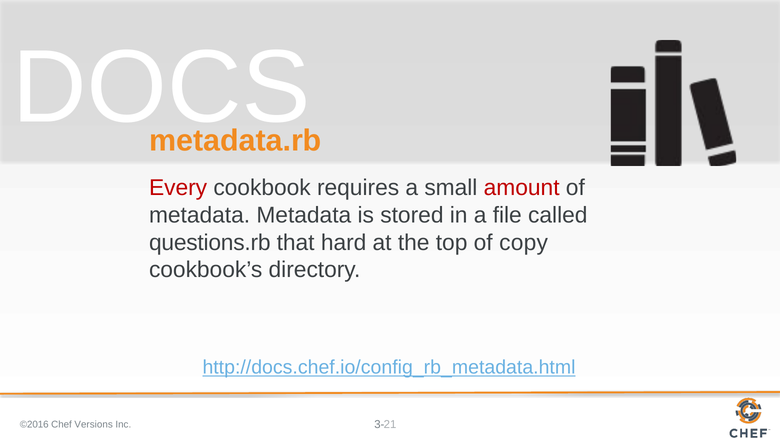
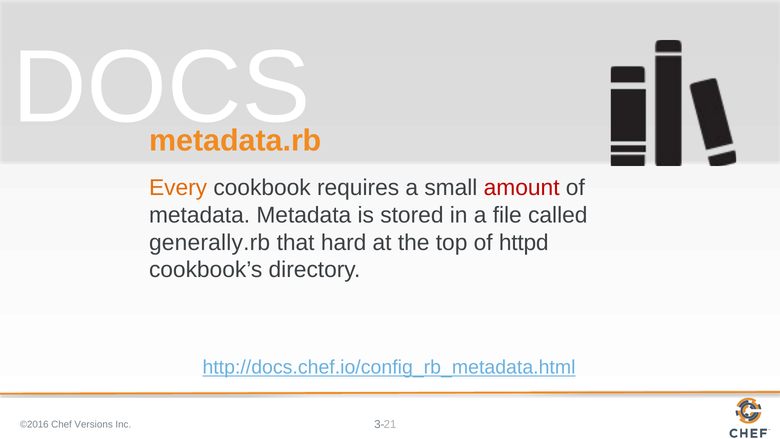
Every colour: red -> orange
questions.rb: questions.rb -> generally.rb
copy: copy -> httpd
